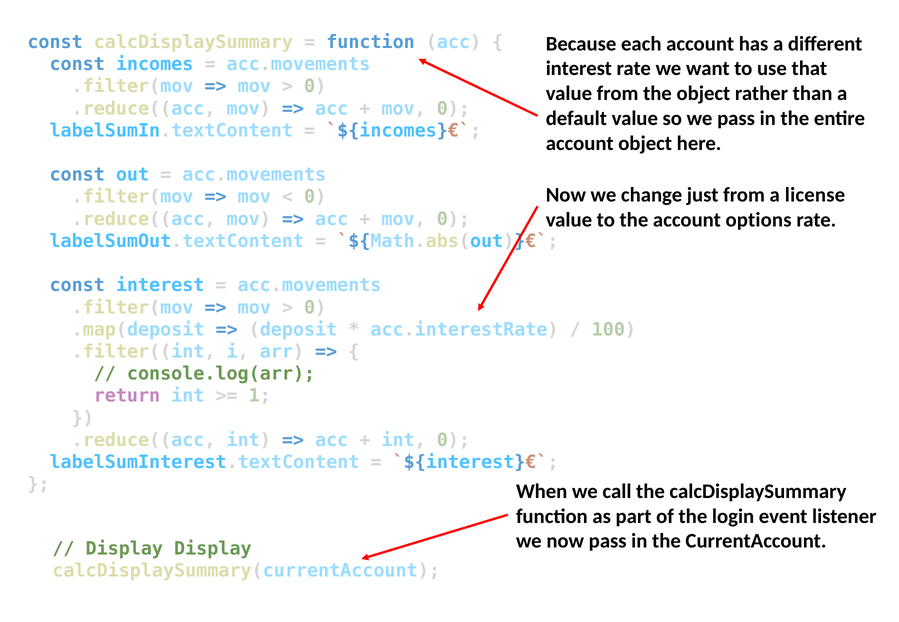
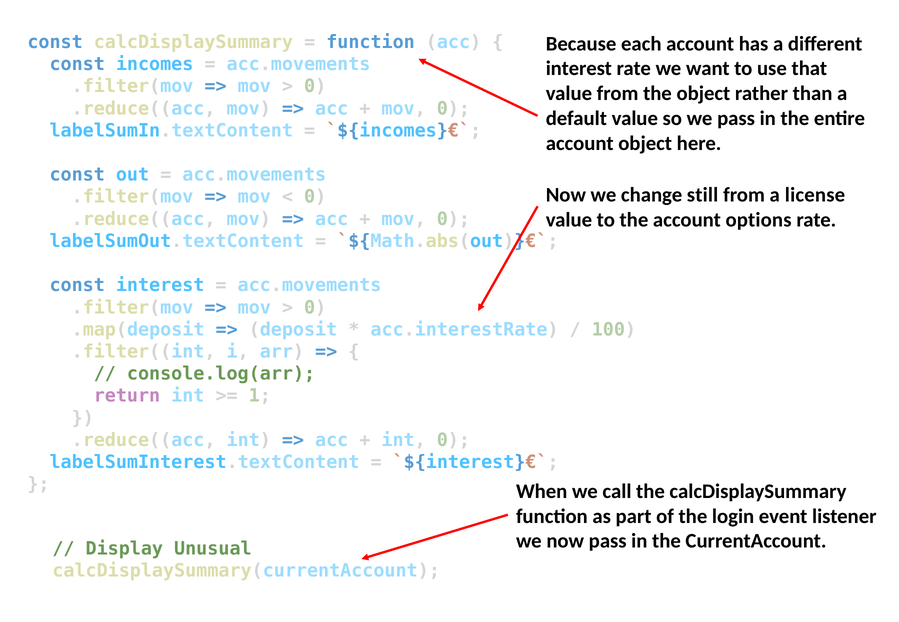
just: just -> still
Display Display: Display -> Unusual
